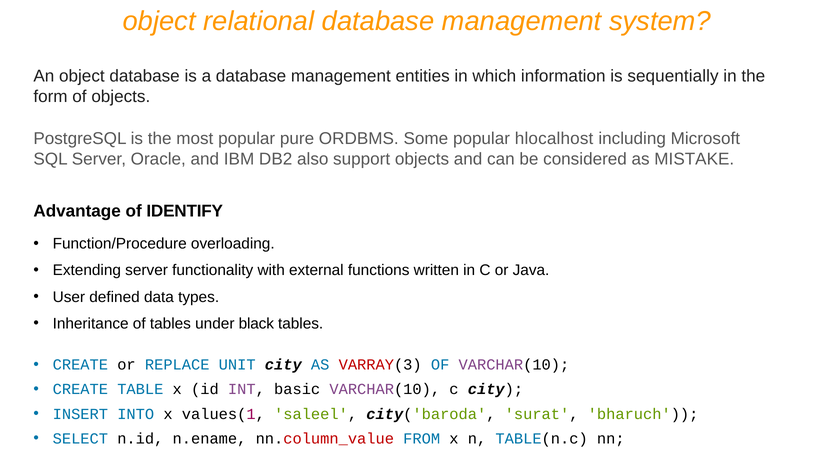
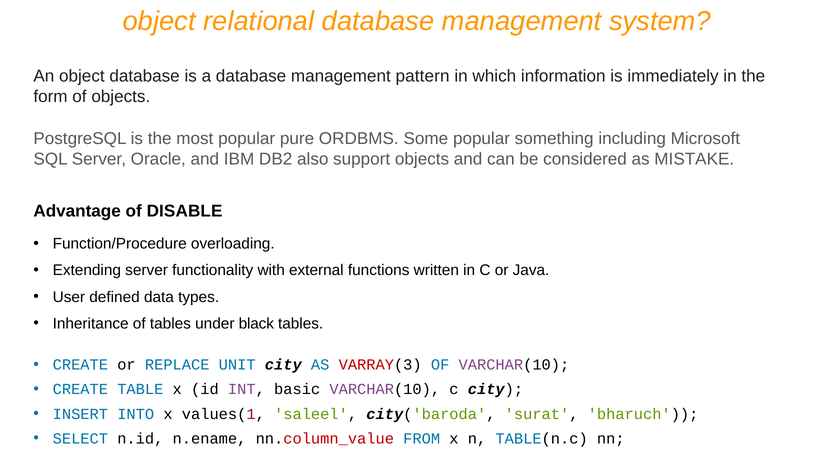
entities: entities -> pattern
sequentially: sequentially -> immediately
hlocalhost: hlocalhost -> something
IDENTIFY: IDENTIFY -> DISABLE
